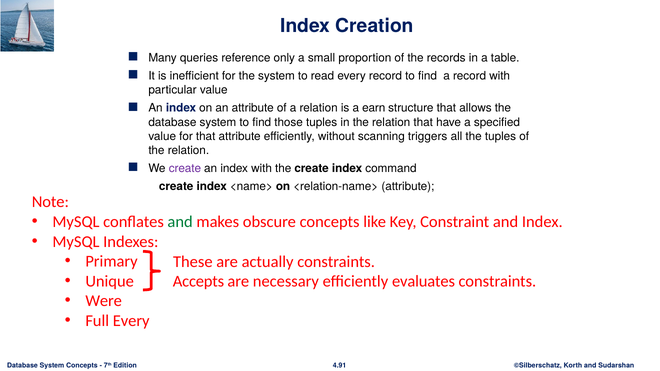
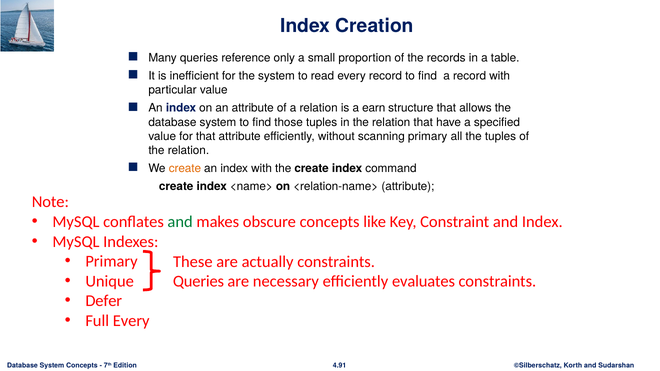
scanning triggers: triggers -> primary
create at (185, 168) colour: purple -> orange
Accepts at (199, 282): Accepts -> Queries
Were: Were -> Defer
